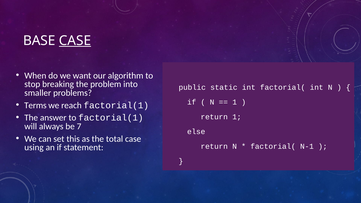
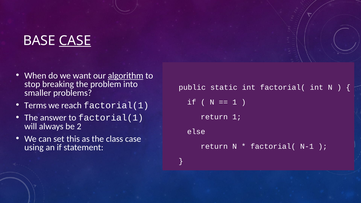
algorithm underline: none -> present
7: 7 -> 2
total: total -> class
